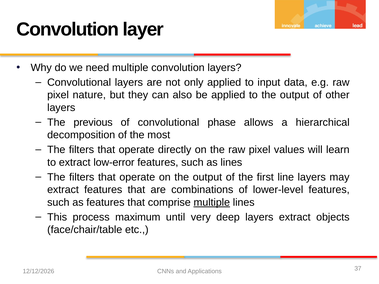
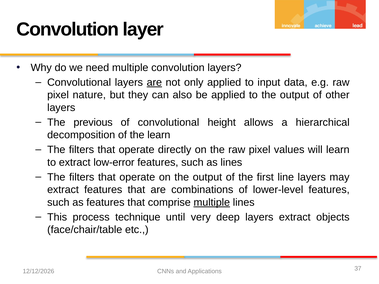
are at (154, 82) underline: none -> present
phase: phase -> height
the most: most -> learn
maximum: maximum -> technique
